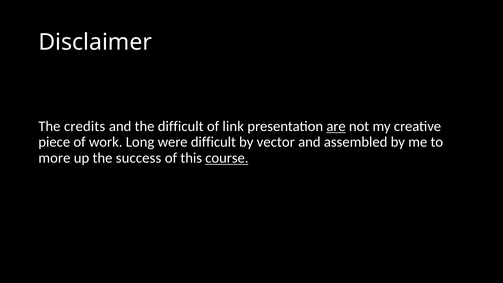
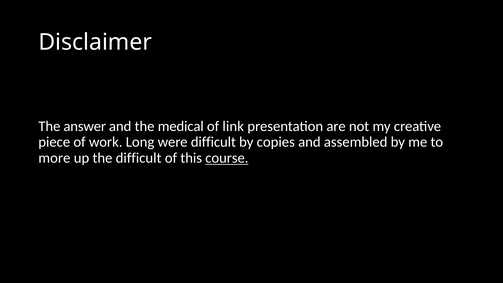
credits: credits -> answer
the difficult: difficult -> medical
are underline: present -> none
vector: vector -> copies
the success: success -> difficult
